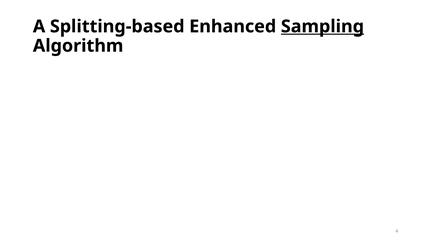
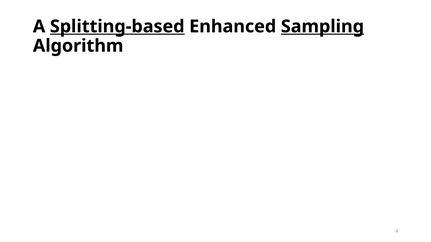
Splitting-based underline: none -> present
